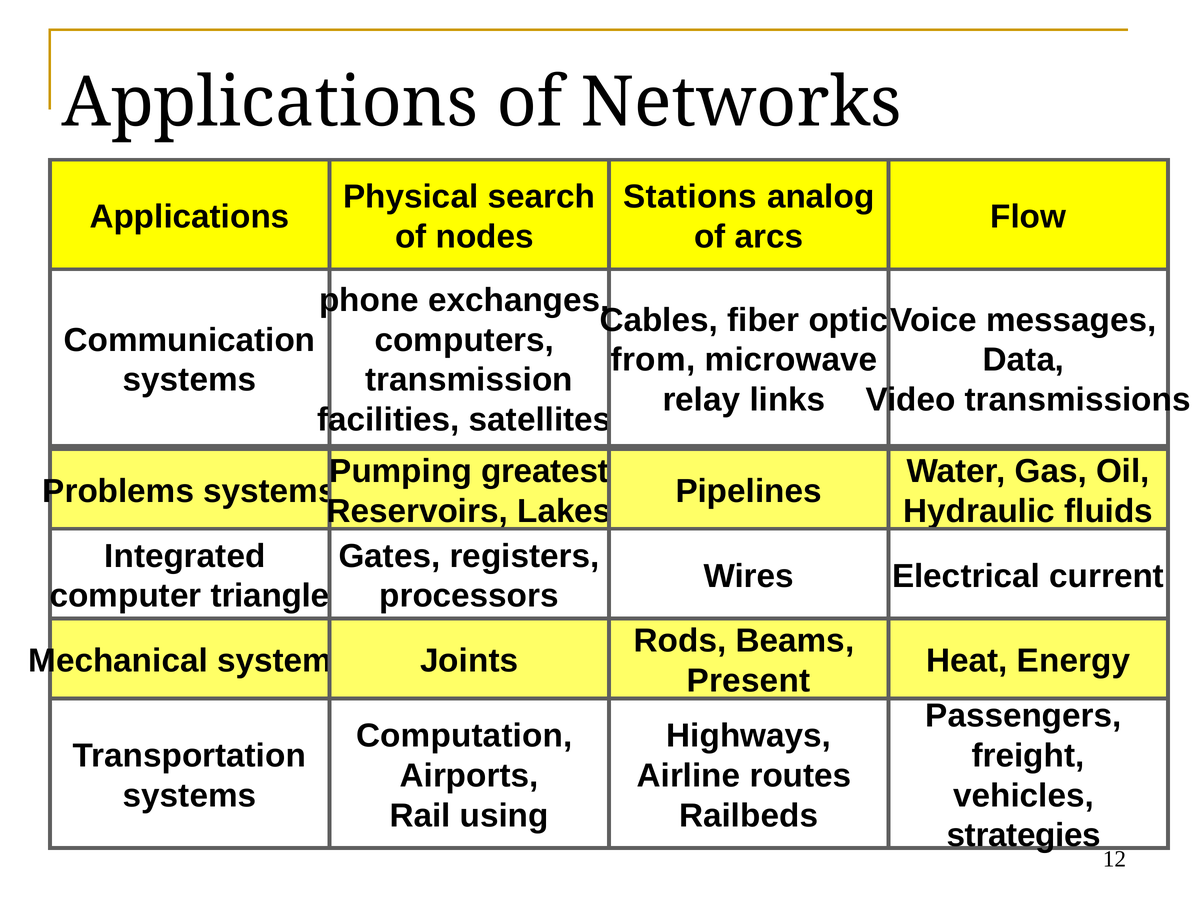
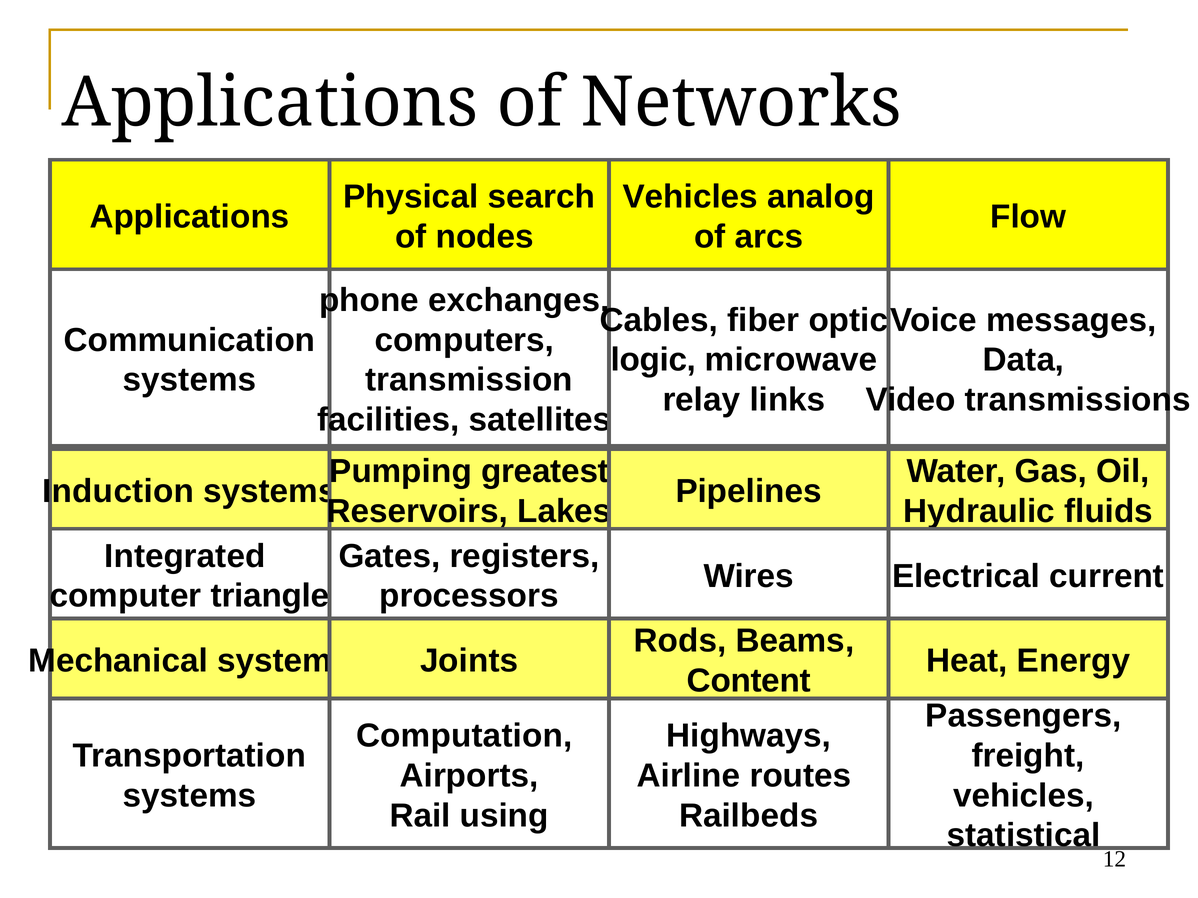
Stations at (690, 197): Stations -> Vehicles
from: from -> logic
Problems: Problems -> Induction
Present: Present -> Content
strategies: strategies -> statistical
